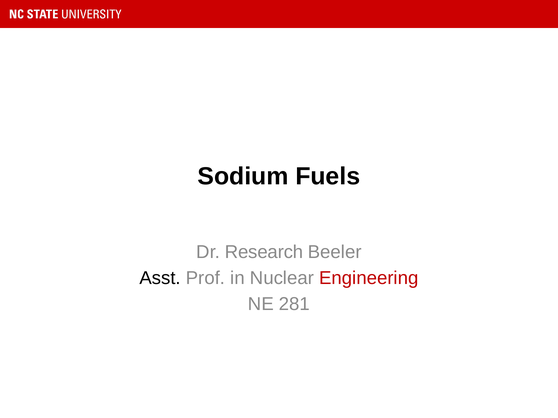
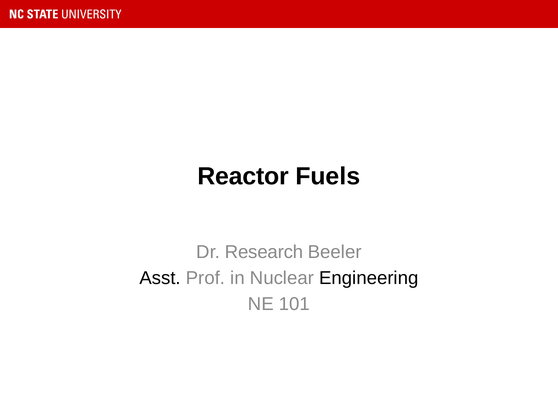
Sodium: Sodium -> Reactor
Engineering colour: red -> black
281: 281 -> 101
